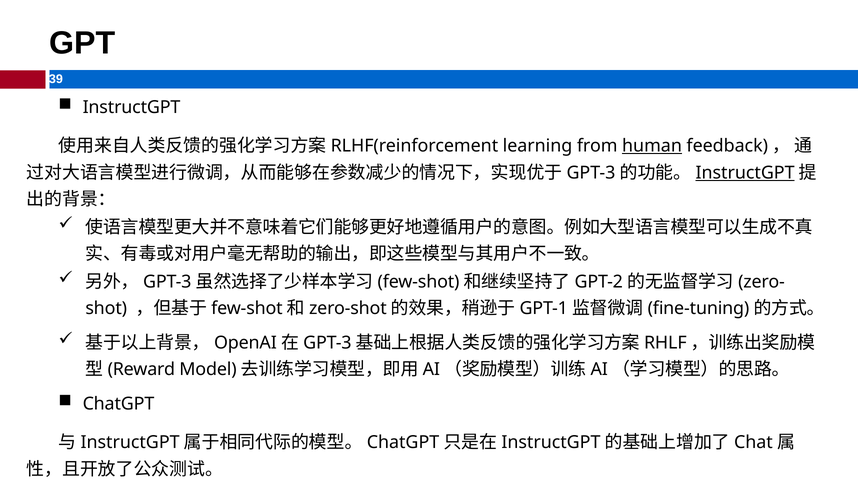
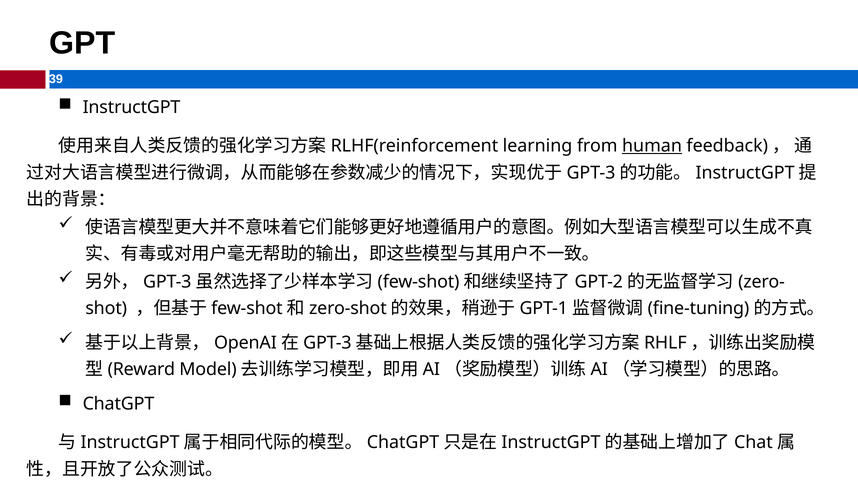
InstructGPT at (745, 173) underline: present -> none
